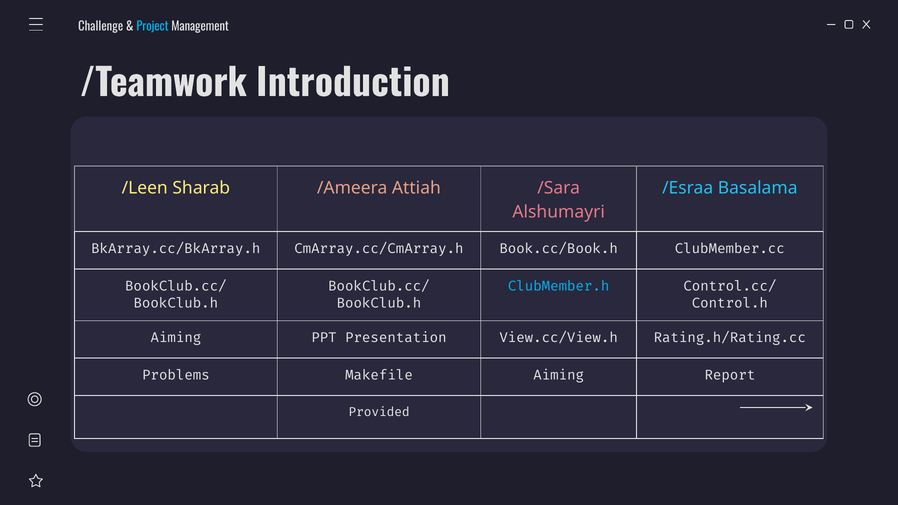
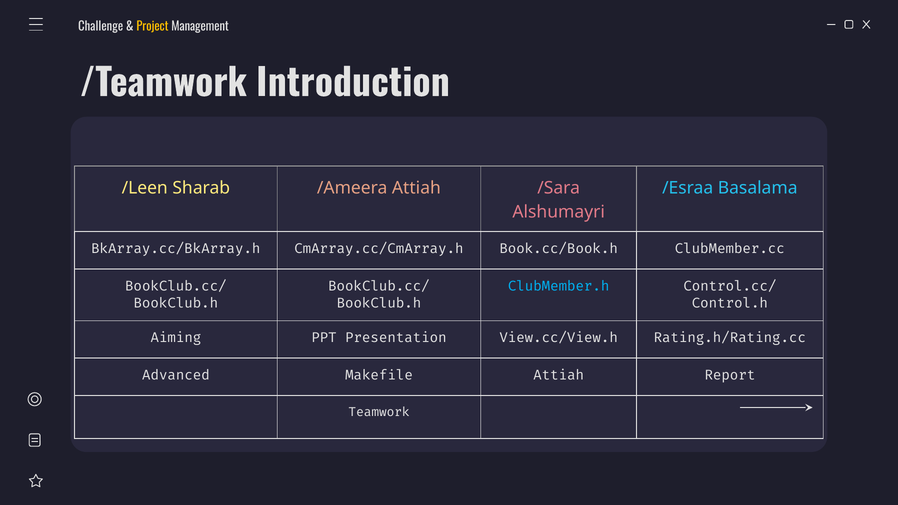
Project colour: light blue -> yellow
Problems: Problems -> Advanced
Makefile Aiming: Aiming -> Attiah
Provided: Provided -> Teamwork
